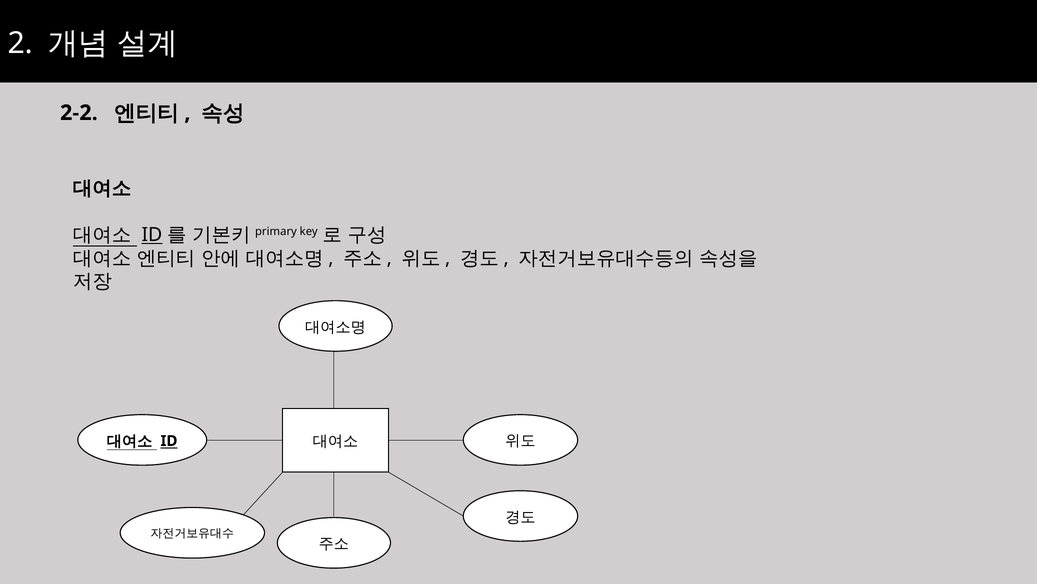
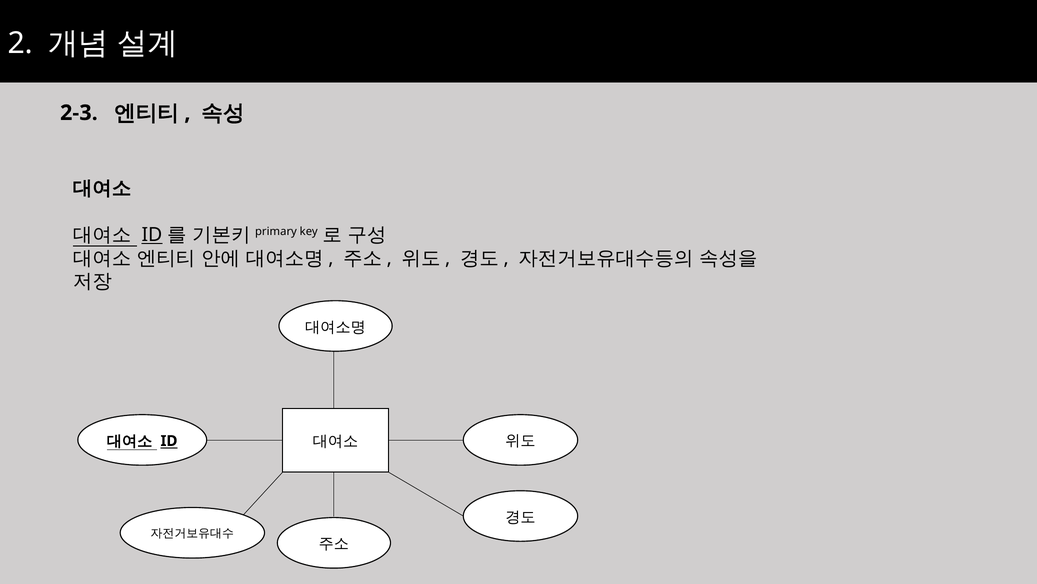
2-2: 2-2 -> 2-3
